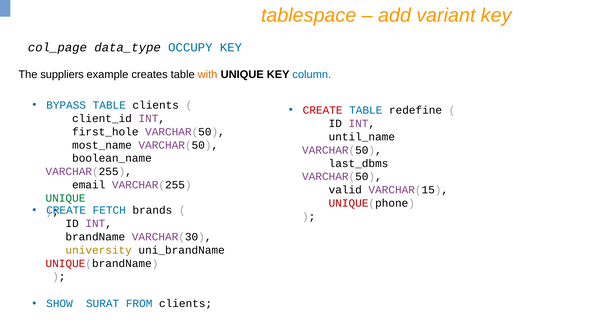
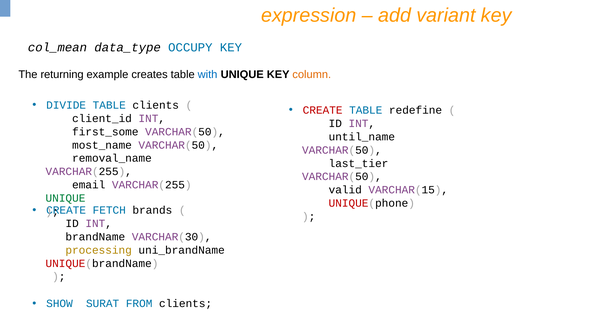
tablespace: tablespace -> expression
col_page: col_page -> col_mean
suppliers: suppliers -> returning
with colour: orange -> blue
column colour: blue -> orange
BYPASS: BYPASS -> DIVIDE
first_hole: first_hole -> first_some
boolean_name: boolean_name -> removal_name
last_dbms: last_dbms -> last_tier
university: university -> processing
